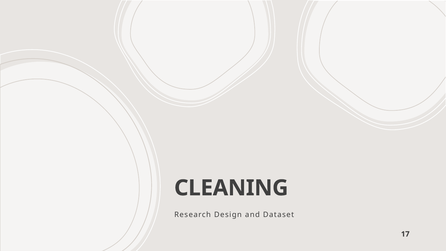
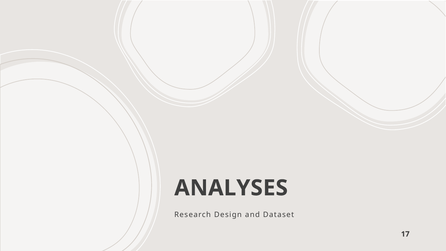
CLEANING: CLEANING -> ANALYSES
